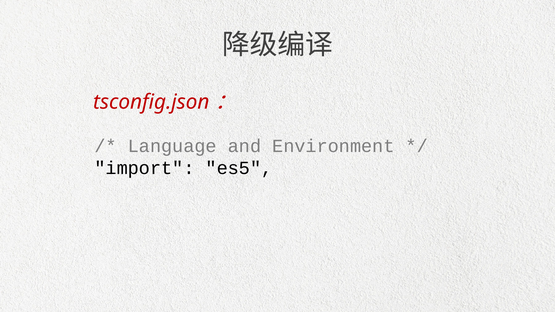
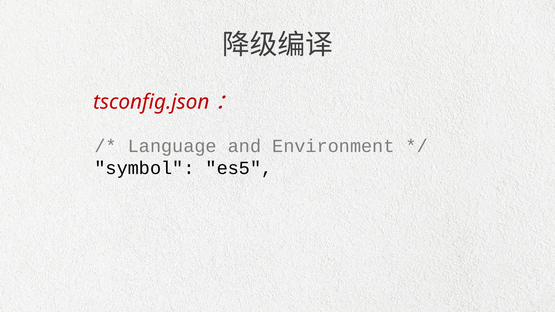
import: import -> symbol
